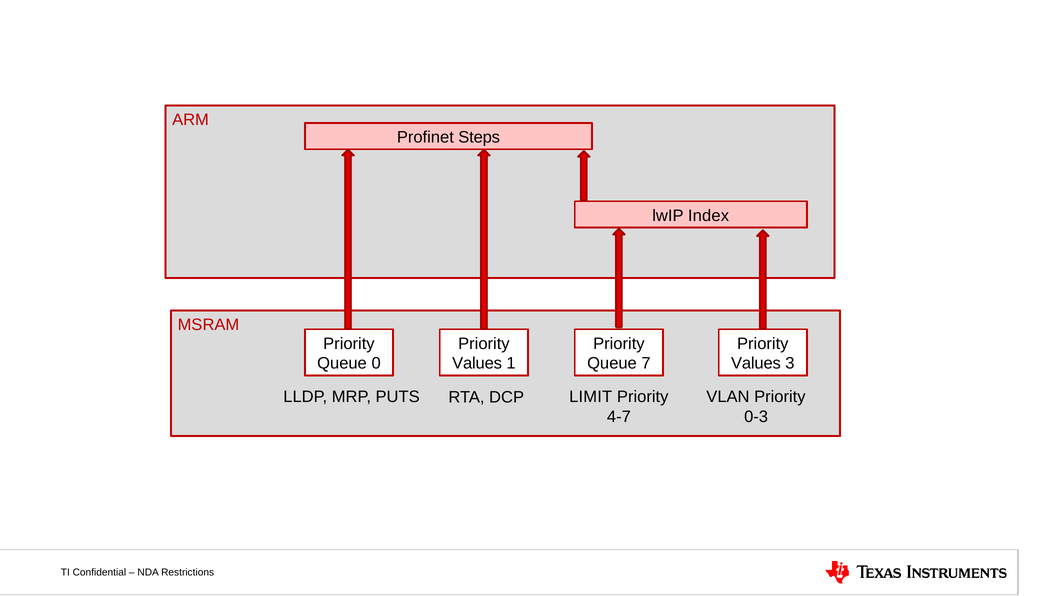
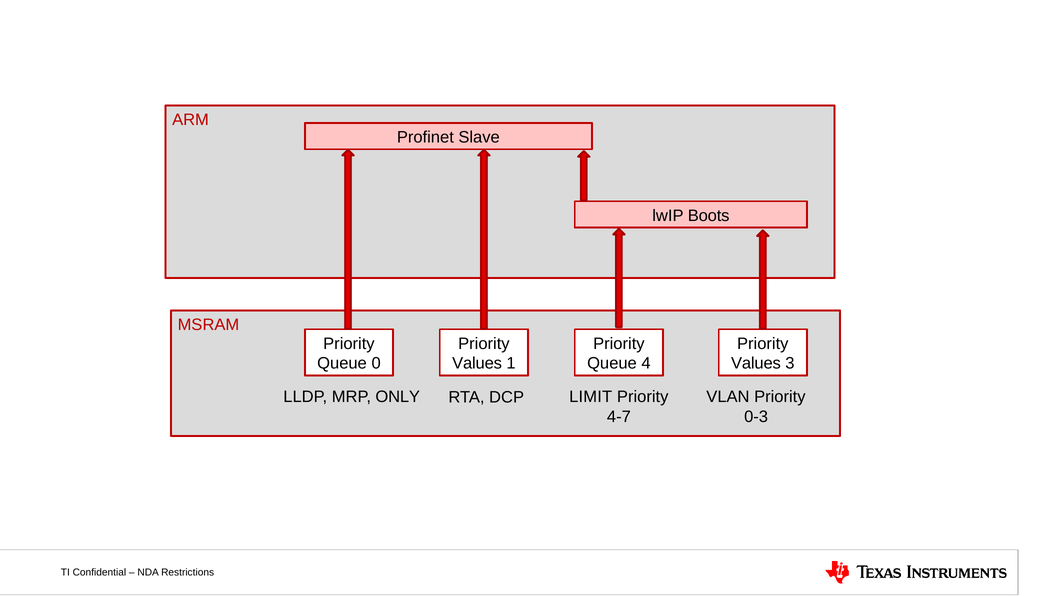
Steps: Steps -> Slave
Index: Index -> Boots
7: 7 -> 4
PUTS: PUTS -> ONLY
